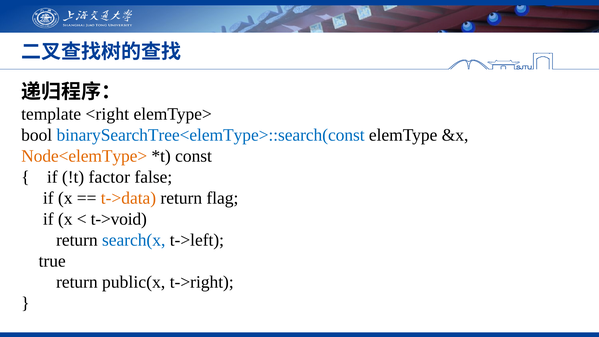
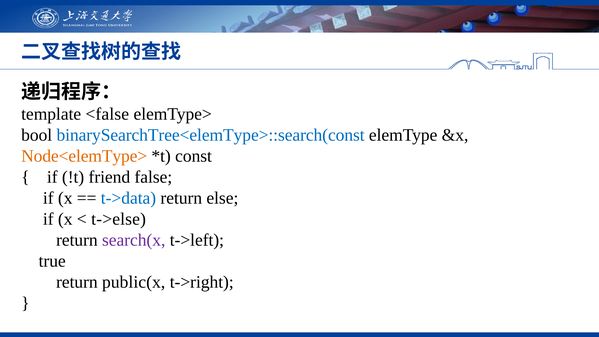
<right: <right -> <false
factor: factor -> friend
t->data colour: orange -> blue
flag: flag -> else
t->void: t->void -> t->else
search(x colour: blue -> purple
